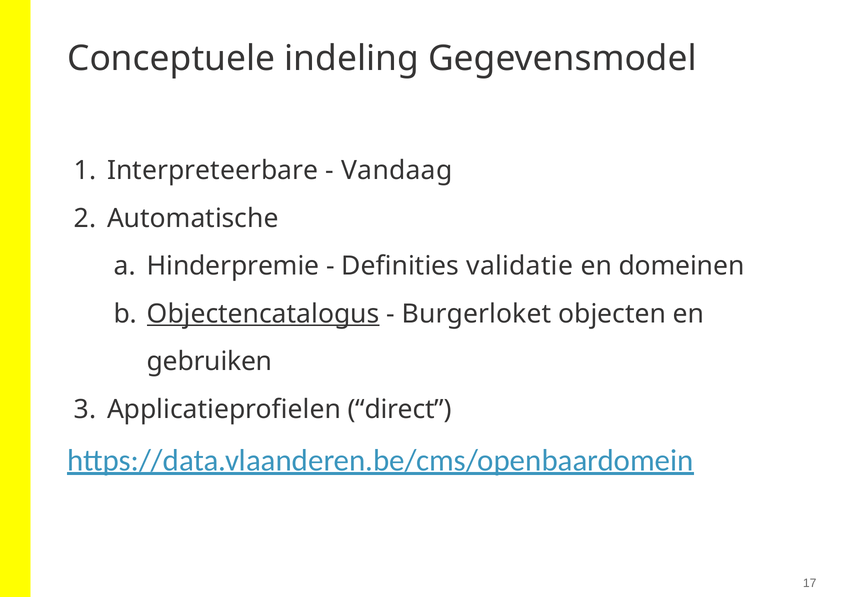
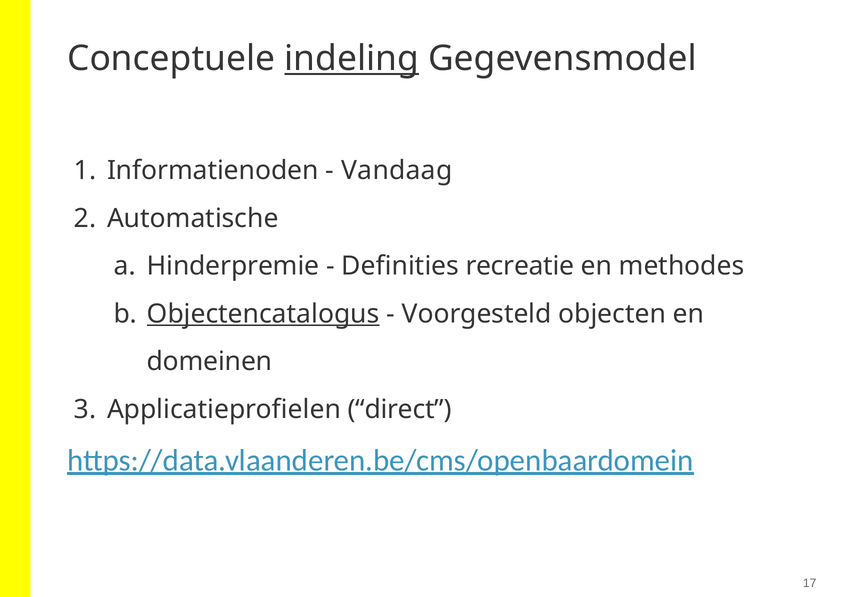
indeling underline: none -> present
Interpreteerbare: Interpreteerbare -> Informatienoden
validatie: validatie -> recreatie
domeinen: domeinen -> methodes
Burgerloket: Burgerloket -> Voorgesteld
gebruiken: gebruiken -> domeinen
